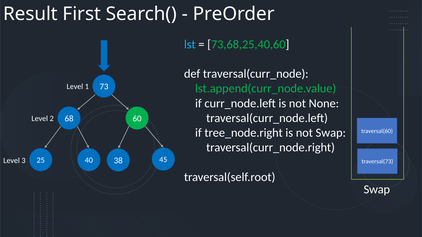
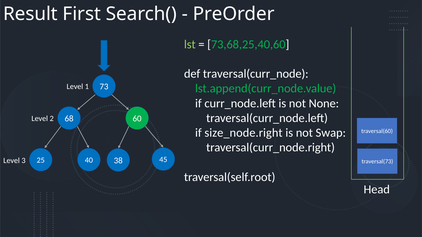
lst colour: light blue -> light green
tree_node.right: tree_node.right -> size_node.right
Swap at (377, 190): Swap -> Head
